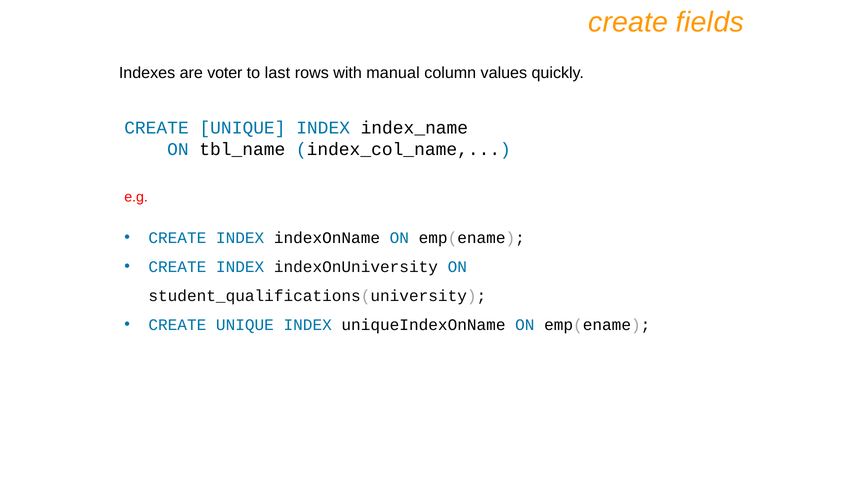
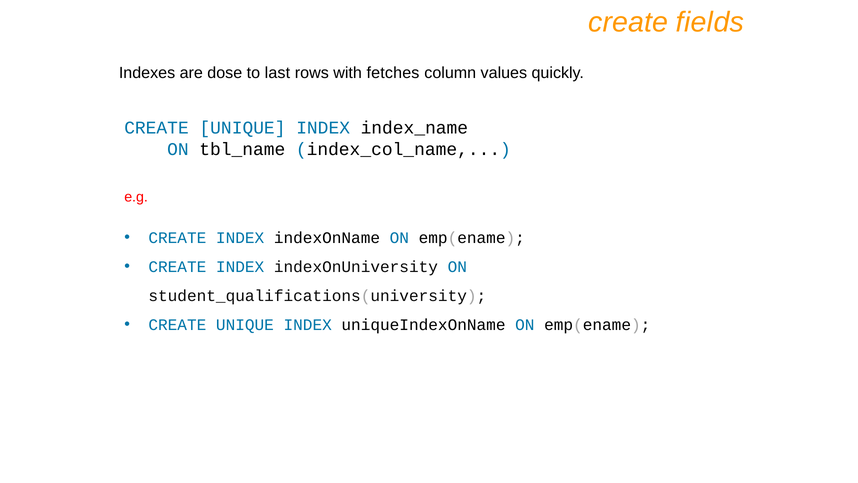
voter: voter -> dose
manual: manual -> fetches
